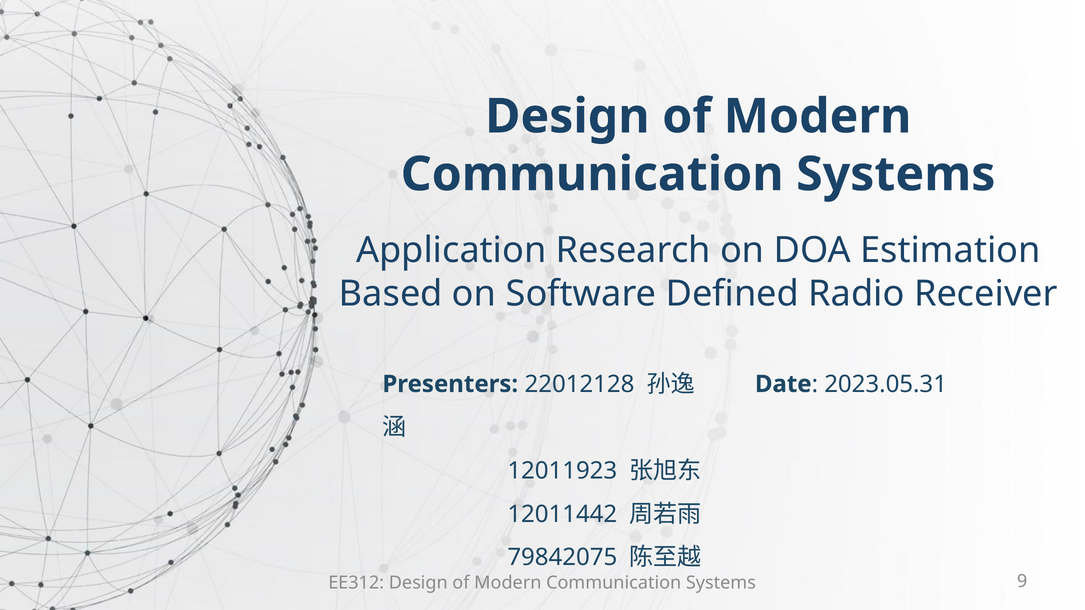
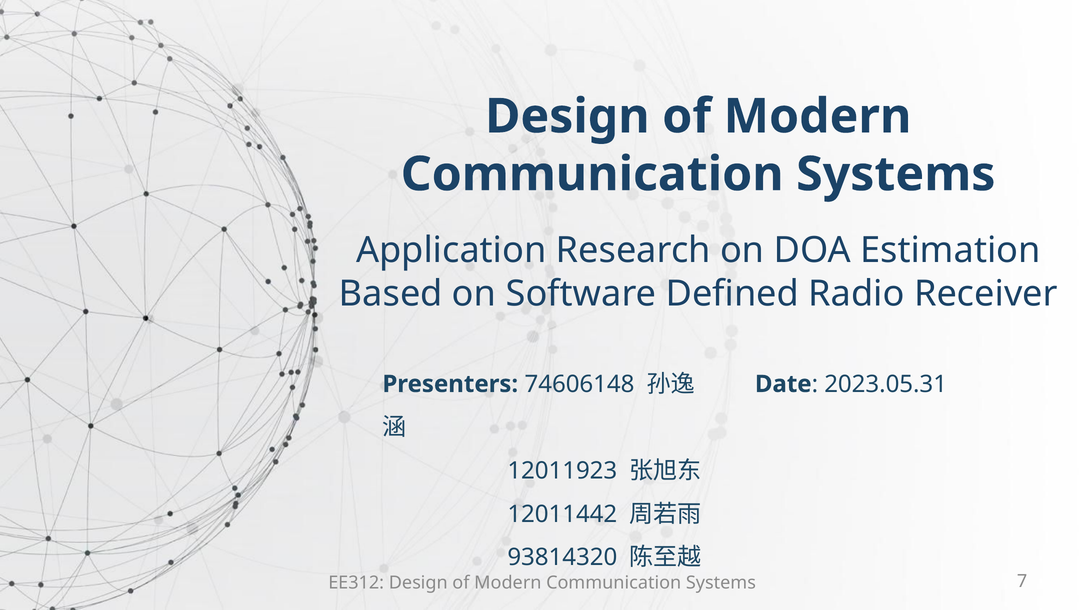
22012128: 22012128 -> 74606148
79842075: 79842075 -> 93814320
9: 9 -> 7
